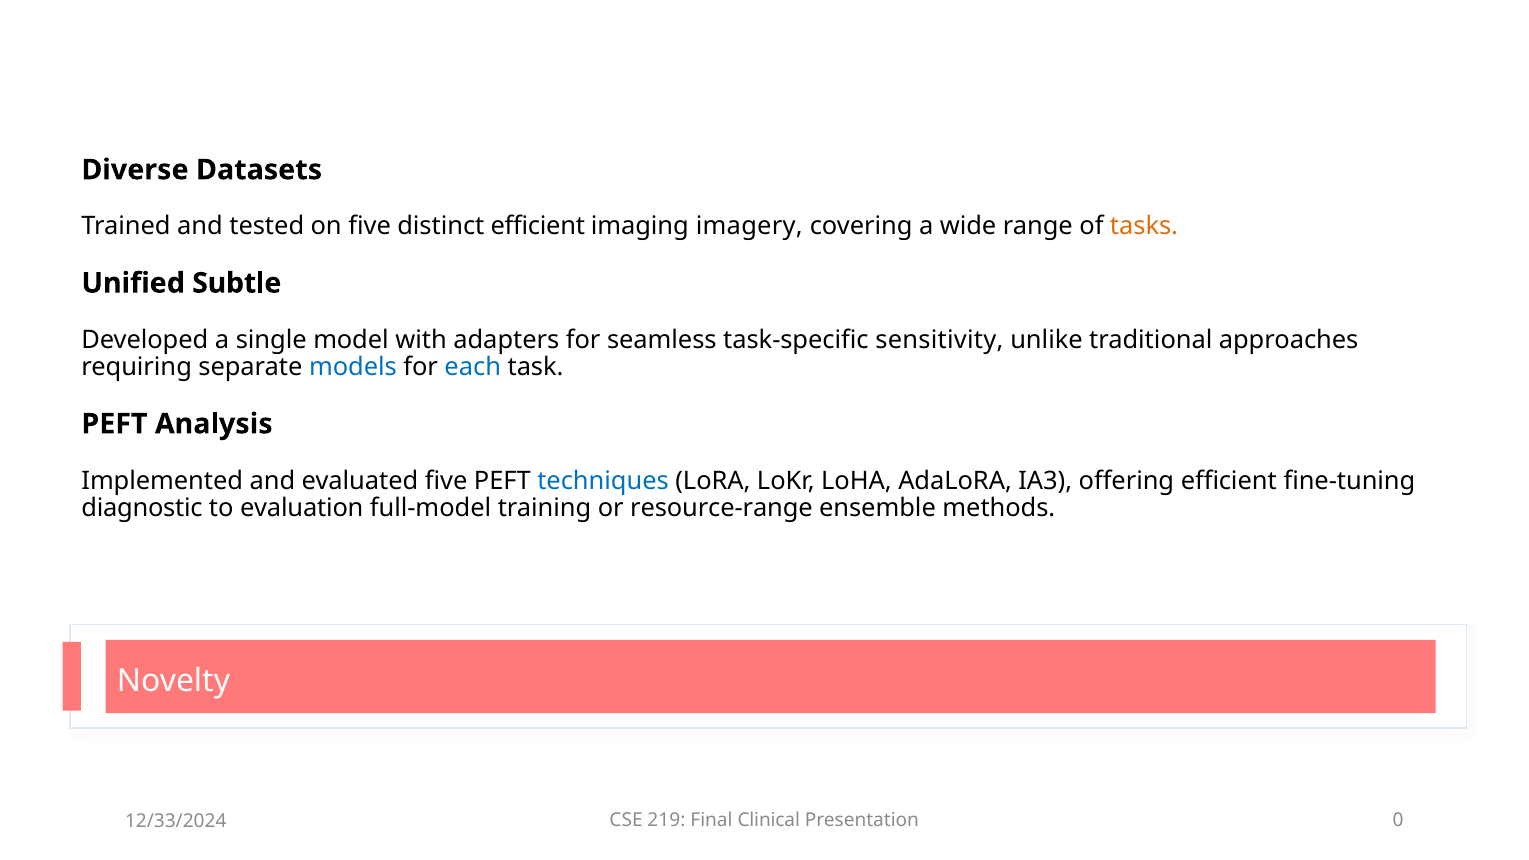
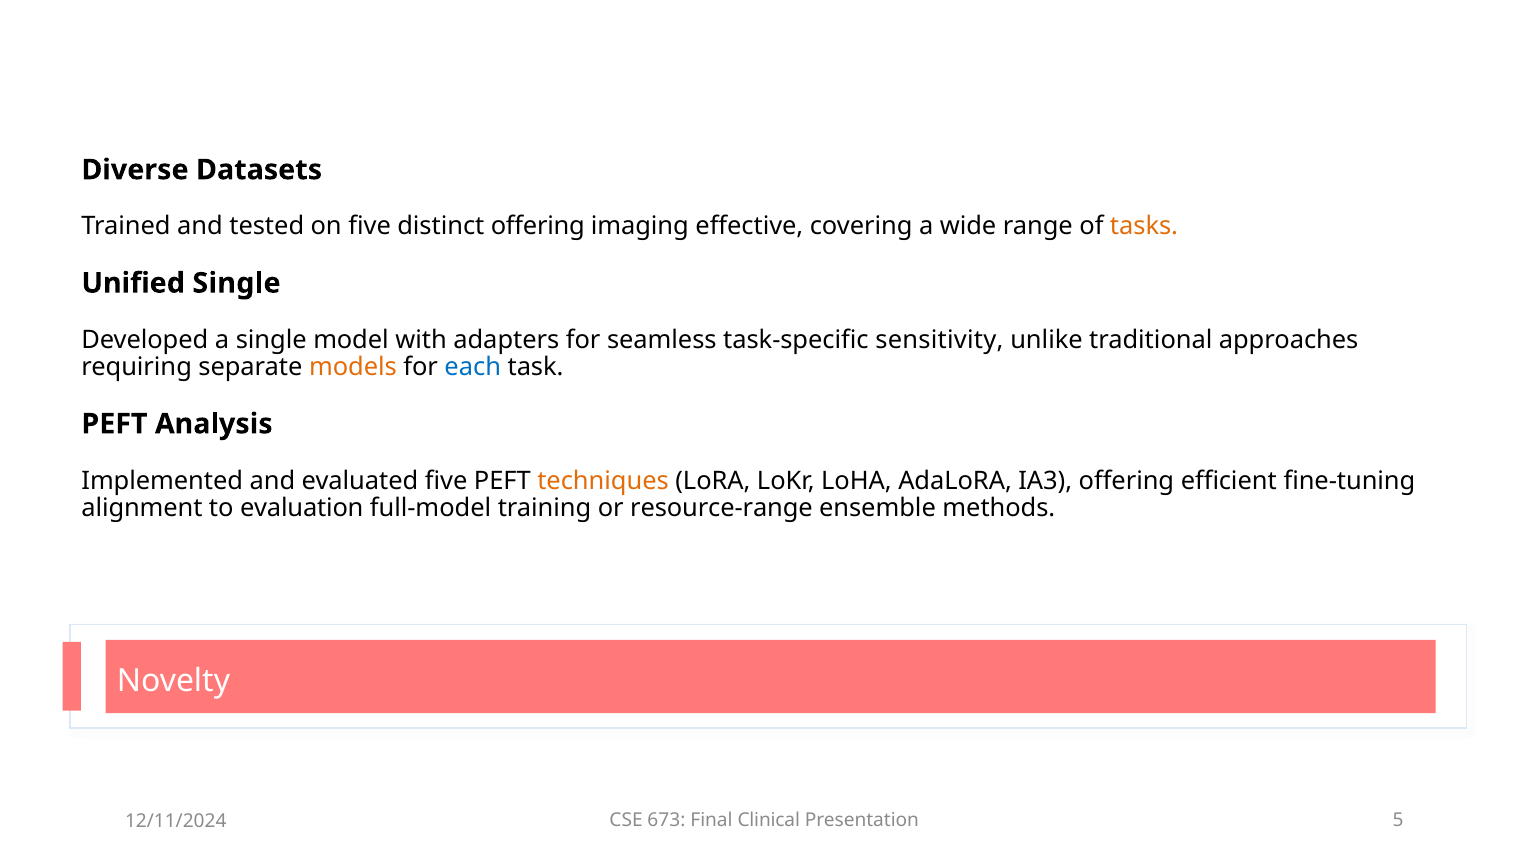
distinct efficient: efficient -> offering
imagery: imagery -> effective
Unified Subtle: Subtle -> Single
models colour: blue -> orange
techniques colour: blue -> orange
diagnostic: diagnostic -> alignment
219: 219 -> 673
0: 0 -> 5
12/33/2024: 12/33/2024 -> 12/11/2024
